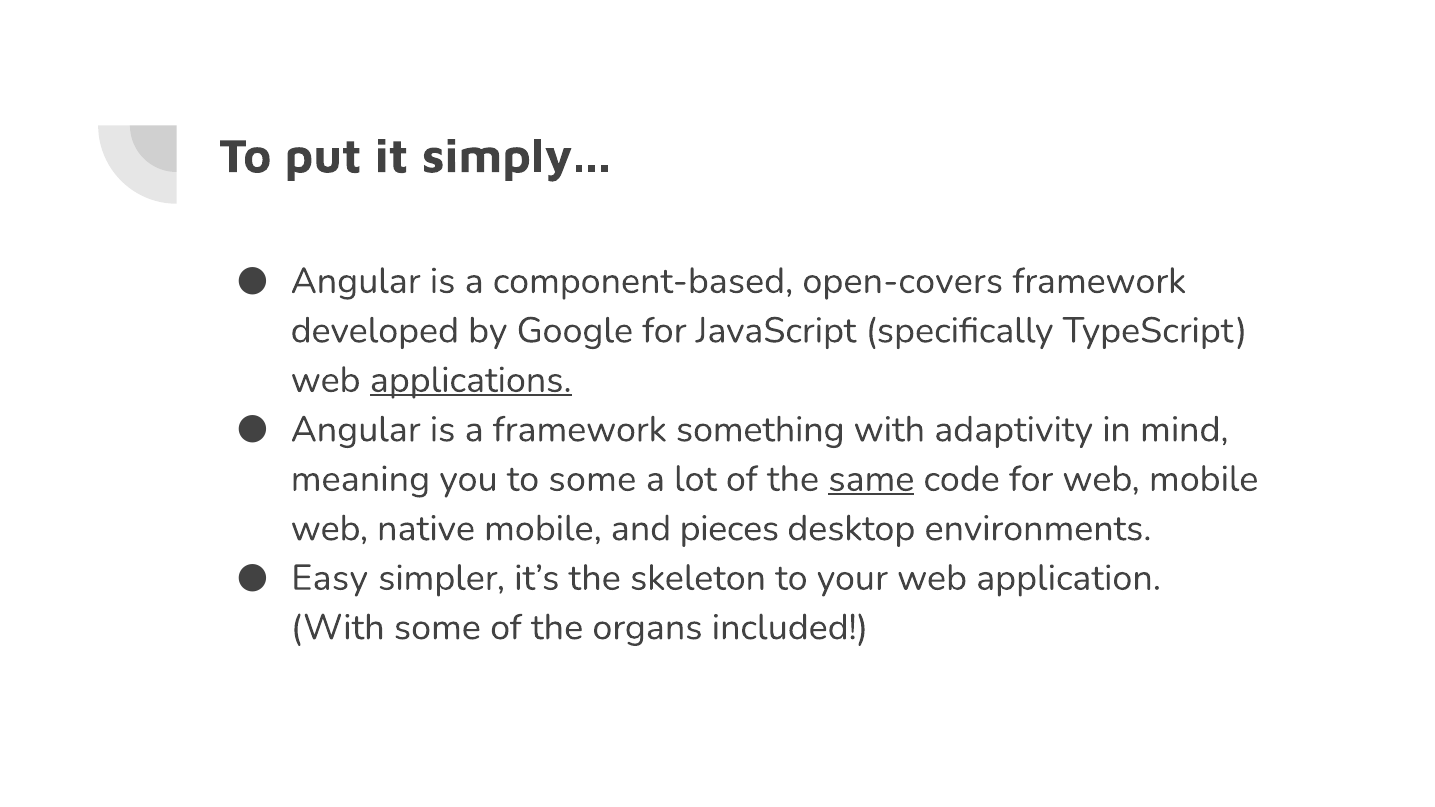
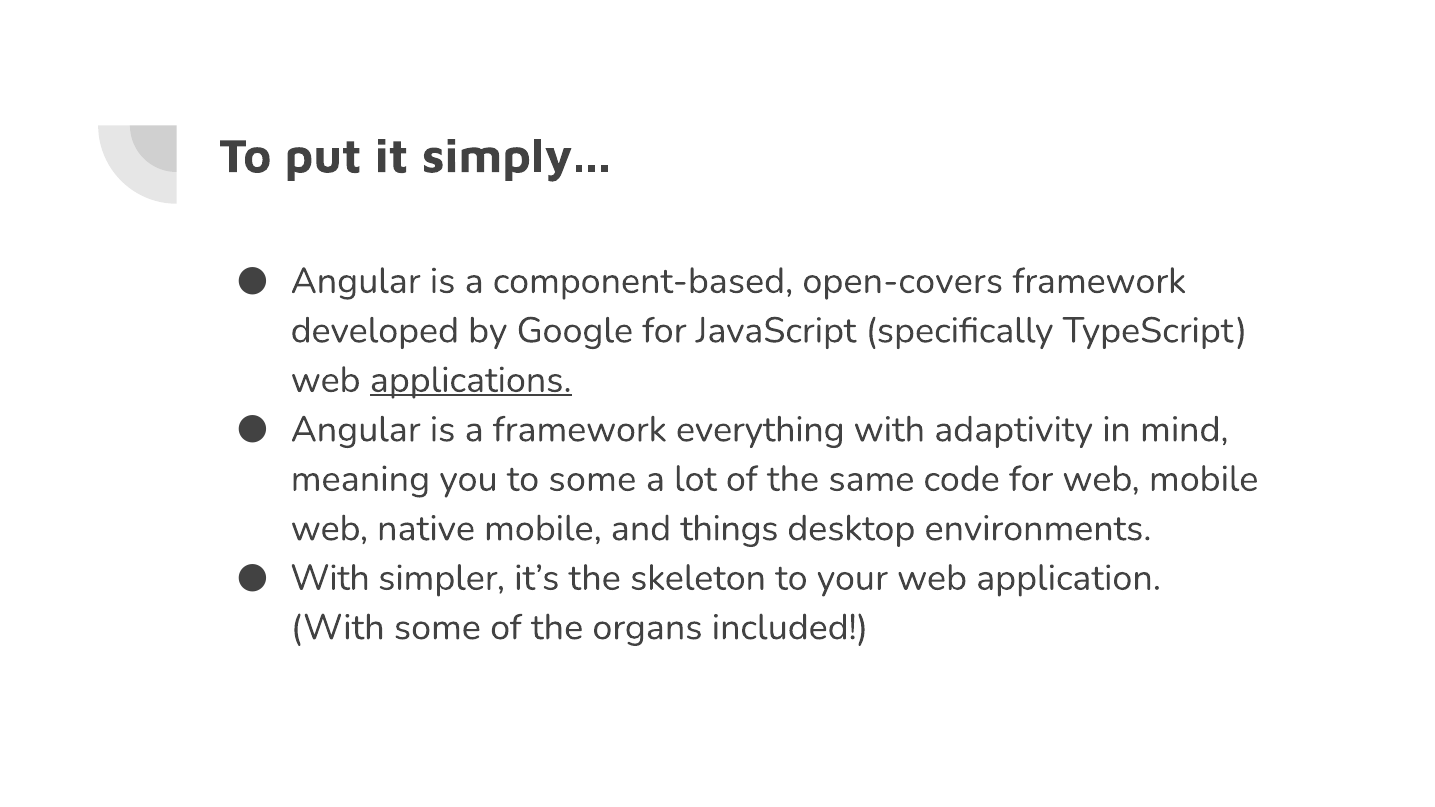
something: something -> everything
same underline: present -> none
pieces: pieces -> things
Easy at (330, 578): Easy -> With
